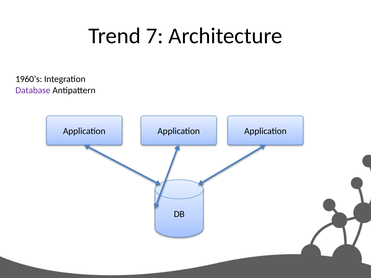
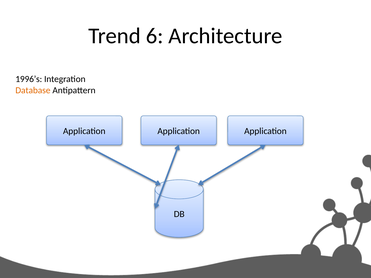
7: 7 -> 6
1960’s: 1960’s -> 1996’s
Database colour: purple -> orange
